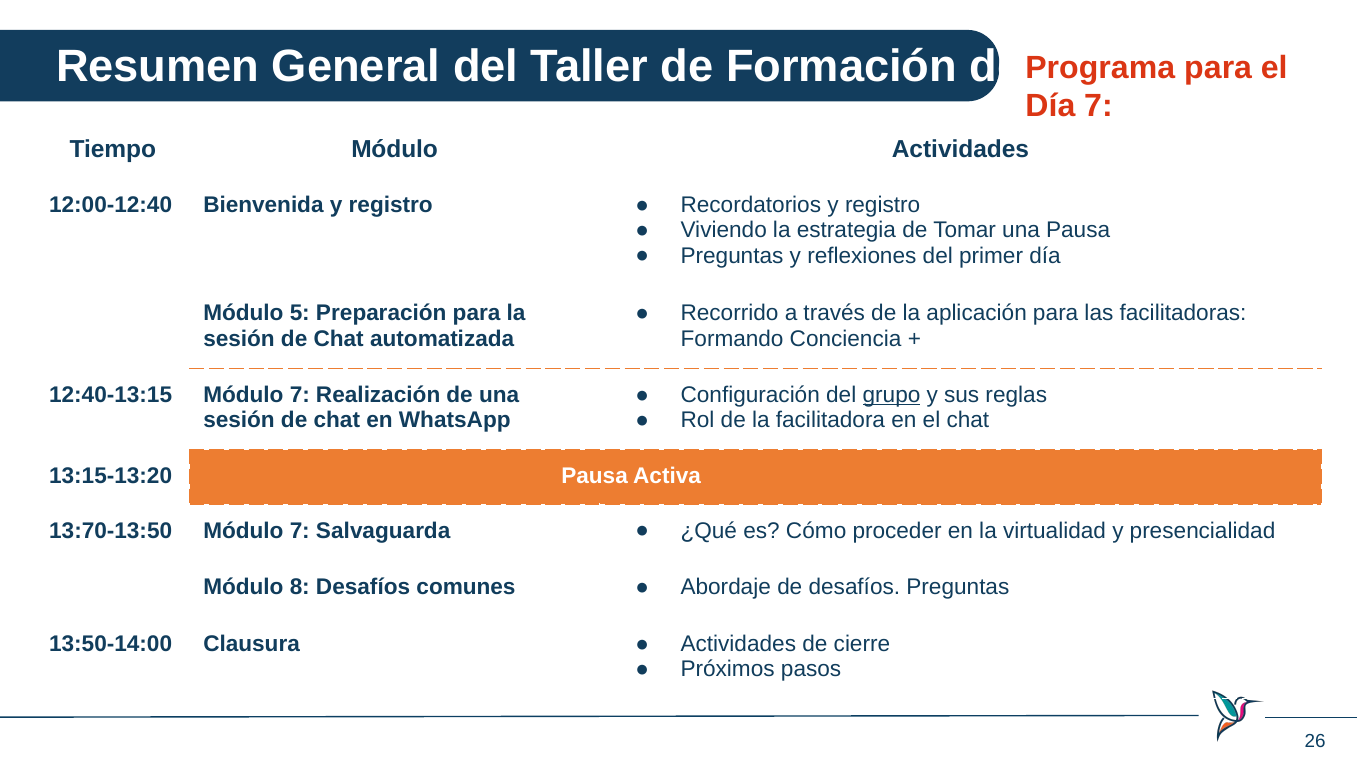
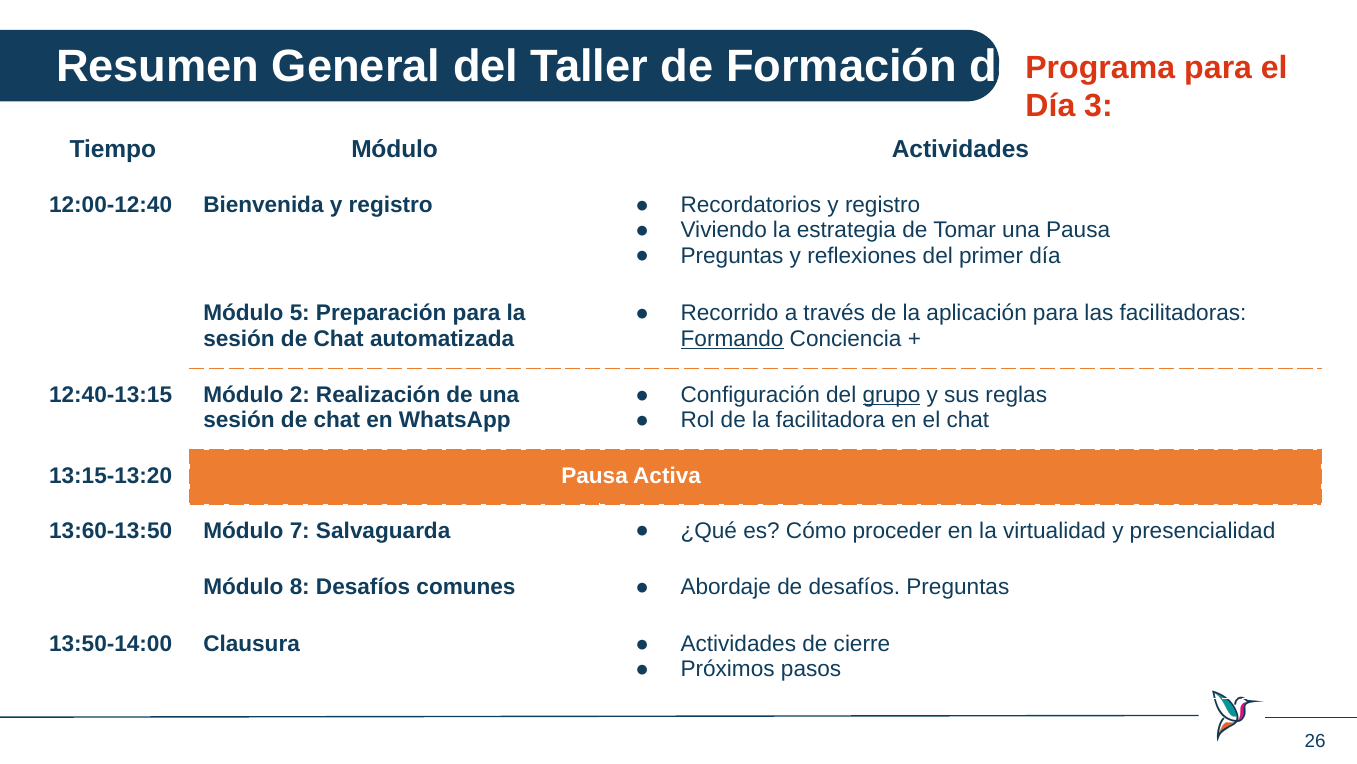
Día 7: 7 -> 3
Formando underline: none -> present
12:40-13:15 Módulo 7: 7 -> 2
13:70-13:50: 13:70-13:50 -> 13:60-13:50
